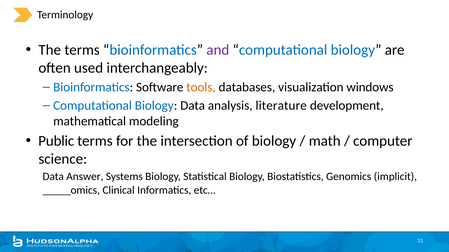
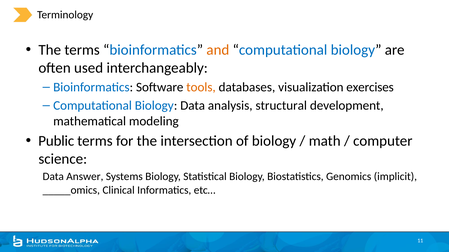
and colour: purple -> orange
windows: windows -> exercises
literature: literature -> structural
